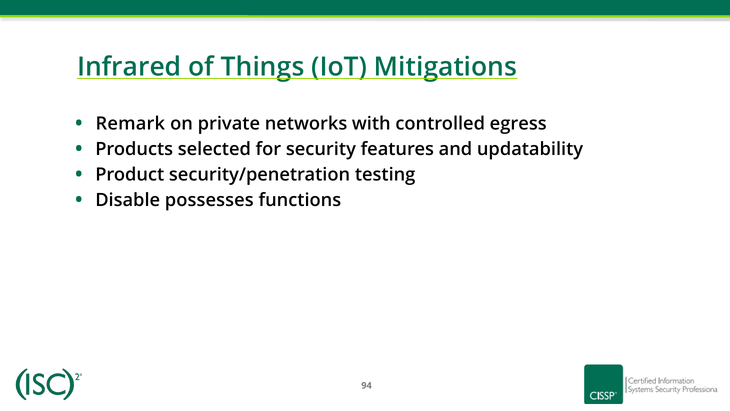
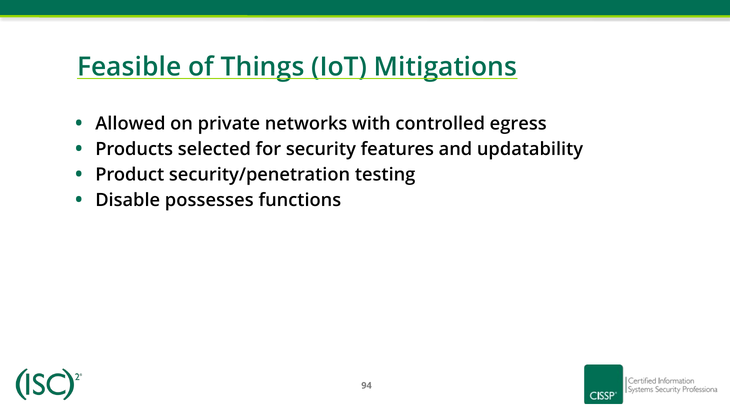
Infrared: Infrared -> Feasible
Remark: Remark -> Allowed
